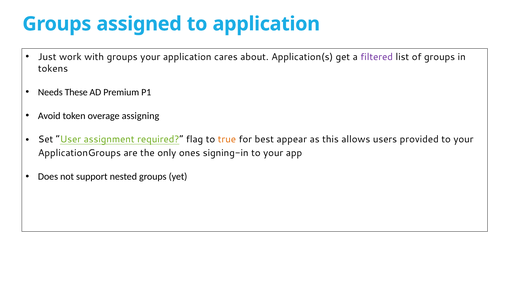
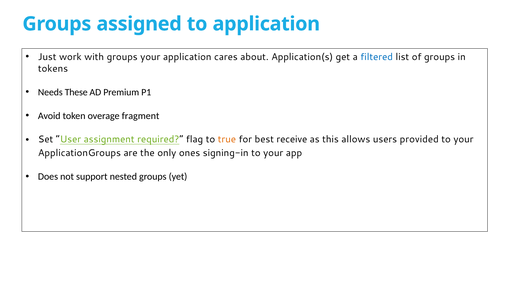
filtered colour: purple -> blue
assigning: assigning -> fragment
appear: appear -> receive
